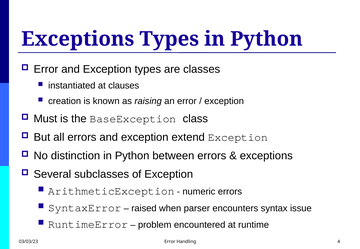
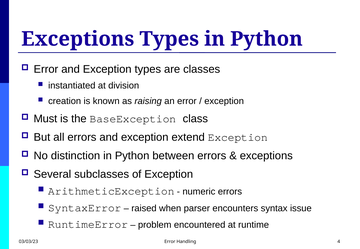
clauses: clauses -> division
